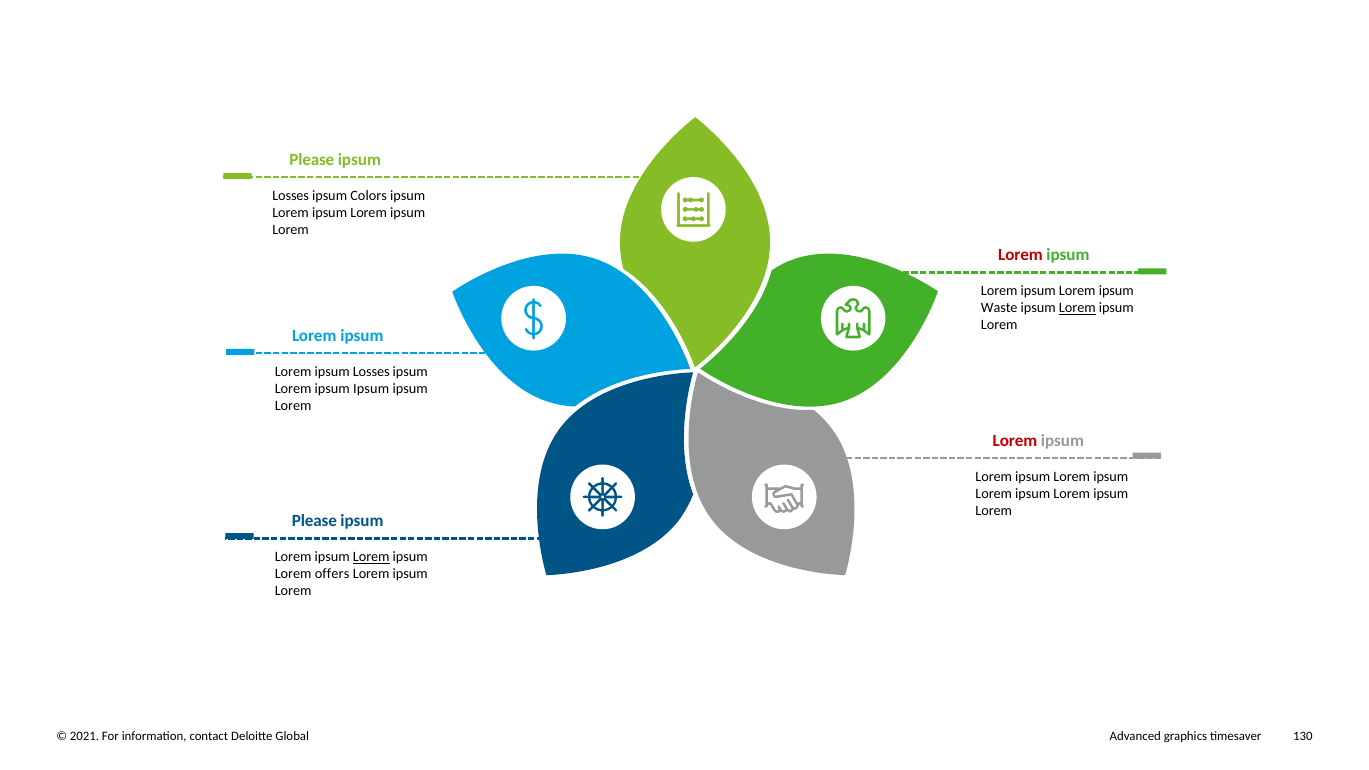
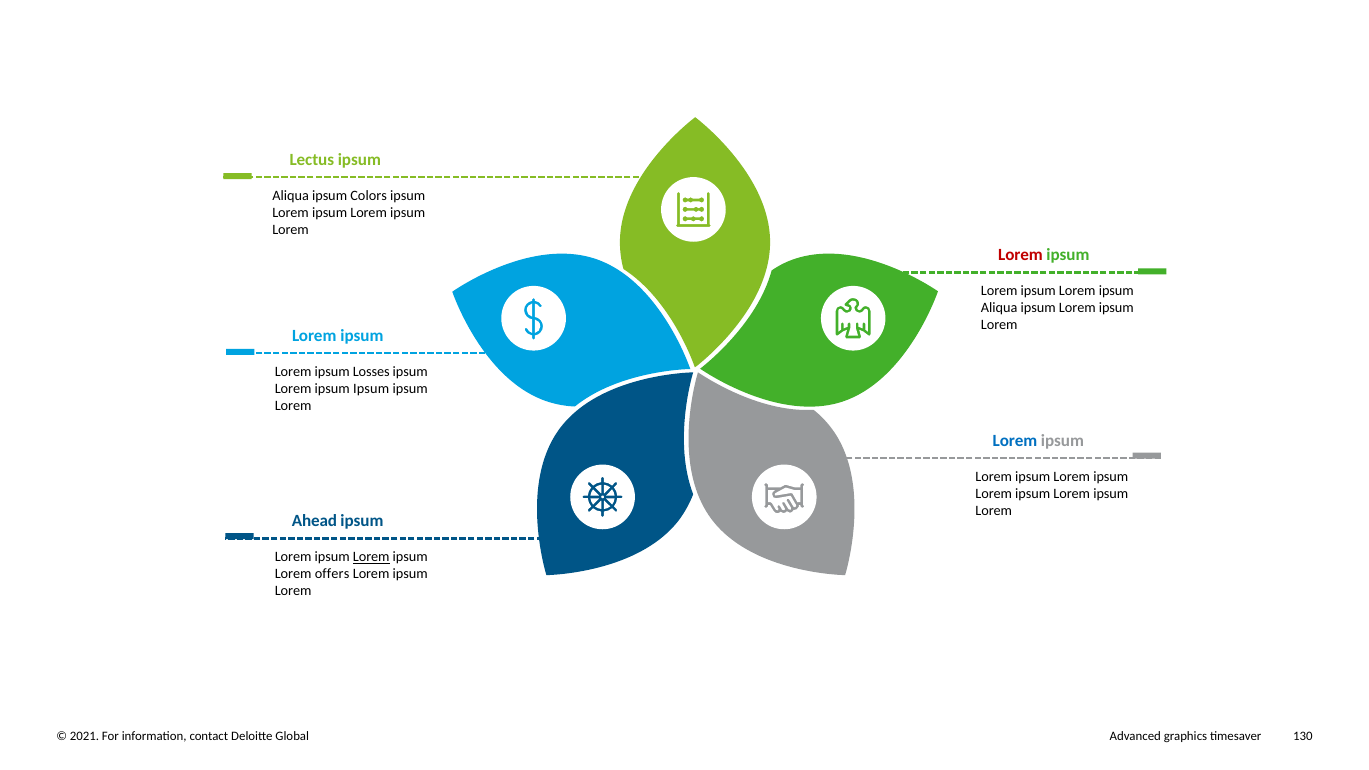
Please at (312, 160): Please -> Lectus
Losses at (291, 196): Losses -> Aliqua
Waste at (999, 308): Waste -> Aliqua
Lorem at (1077, 308) underline: present -> none
Lorem at (1015, 440) colour: red -> blue
Please at (314, 521): Please -> Ahead
